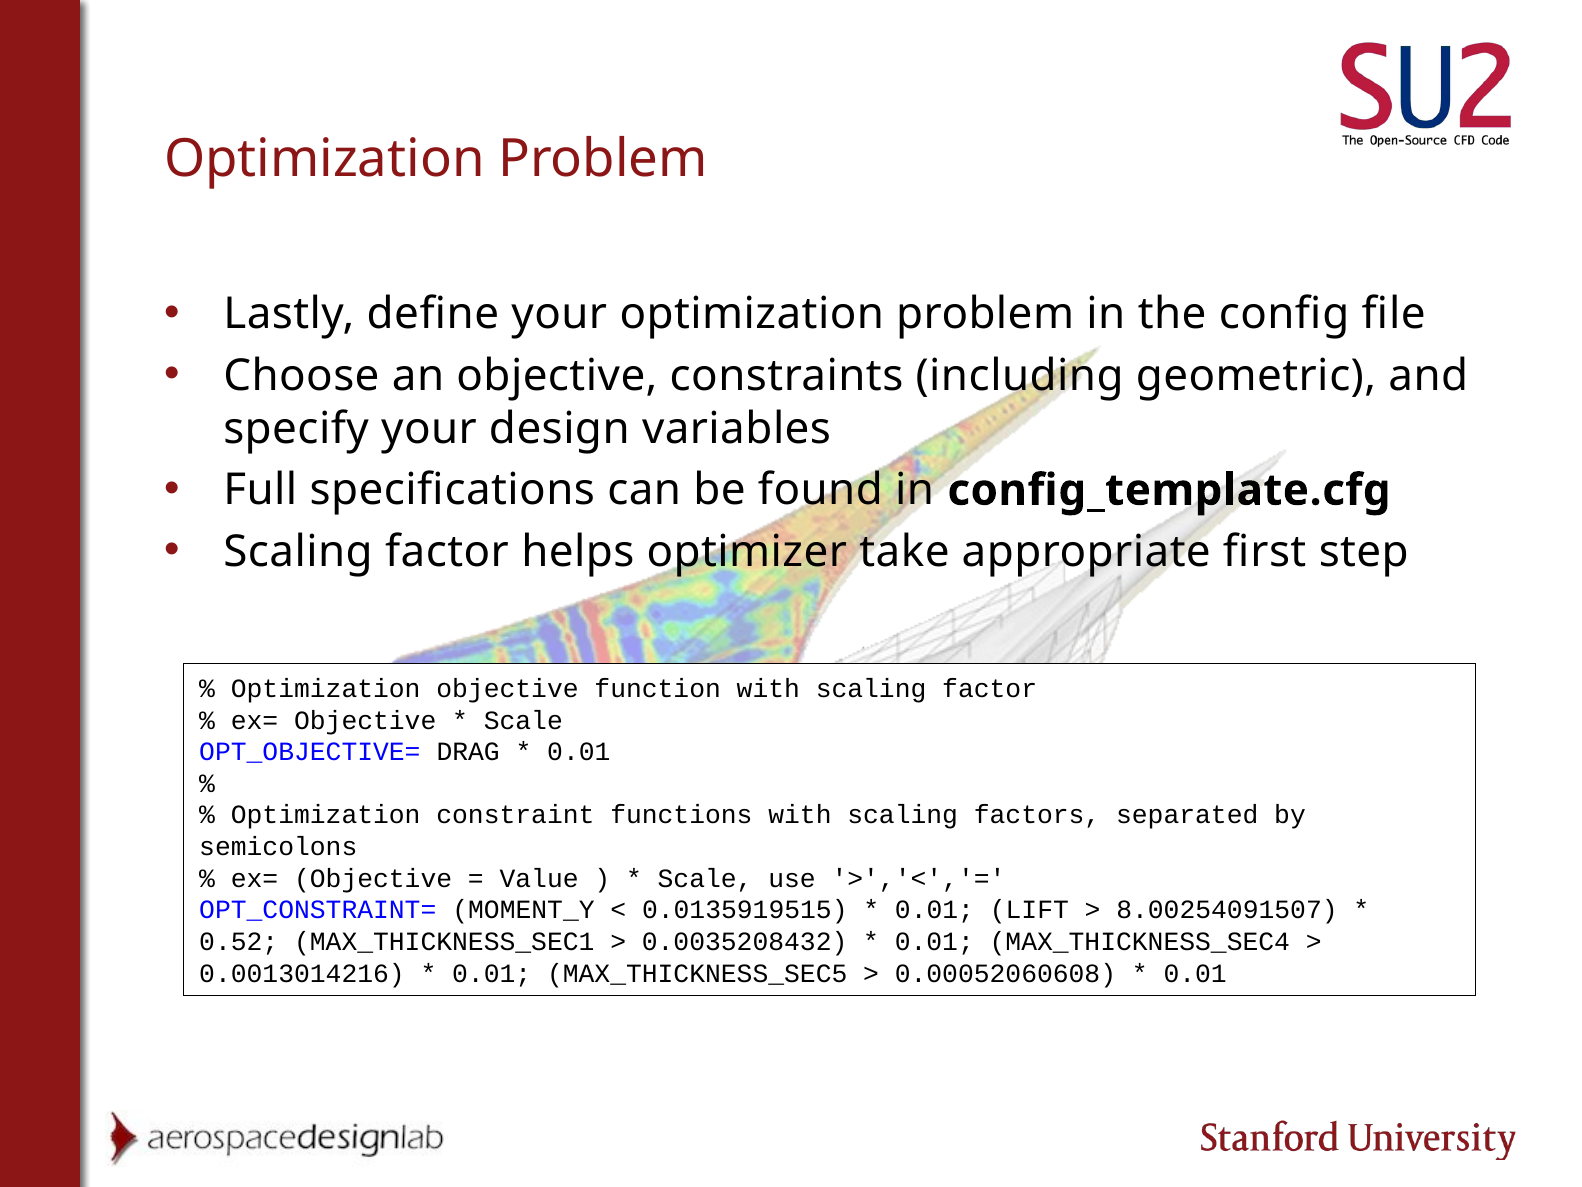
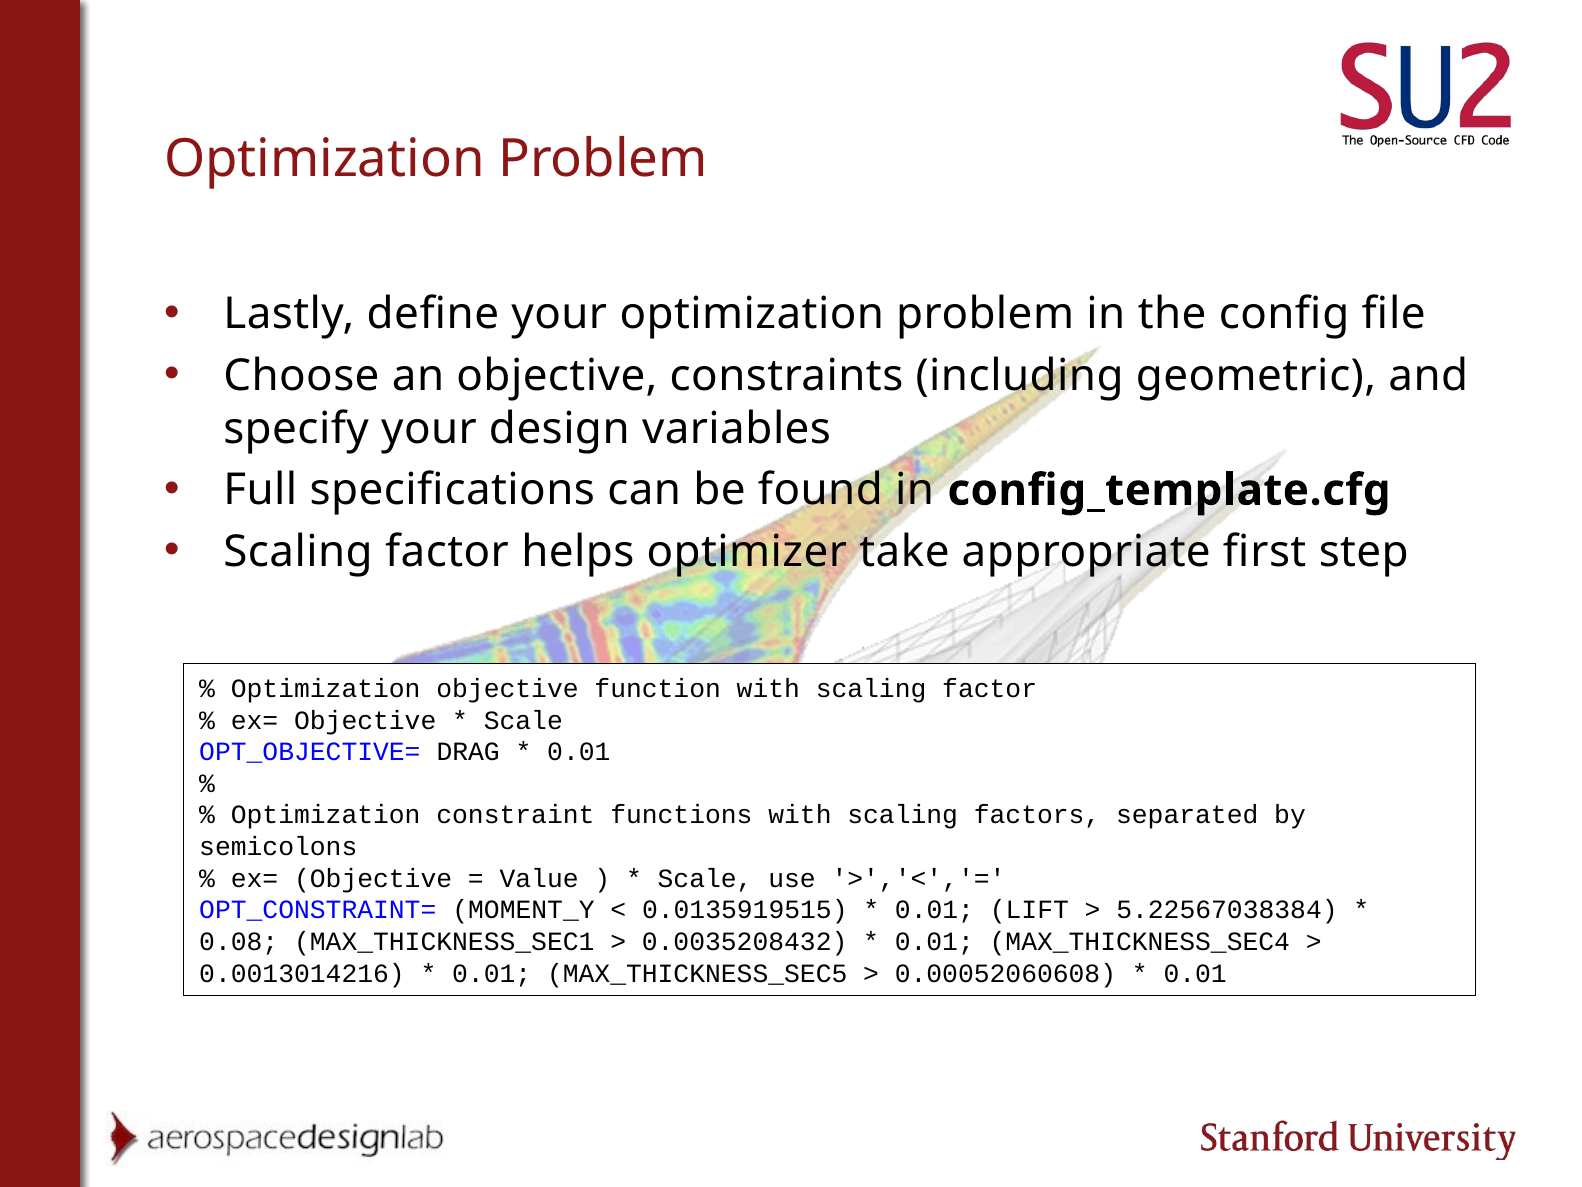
8.00254091507: 8.00254091507 -> 5.22567038384
0.52: 0.52 -> 0.08
